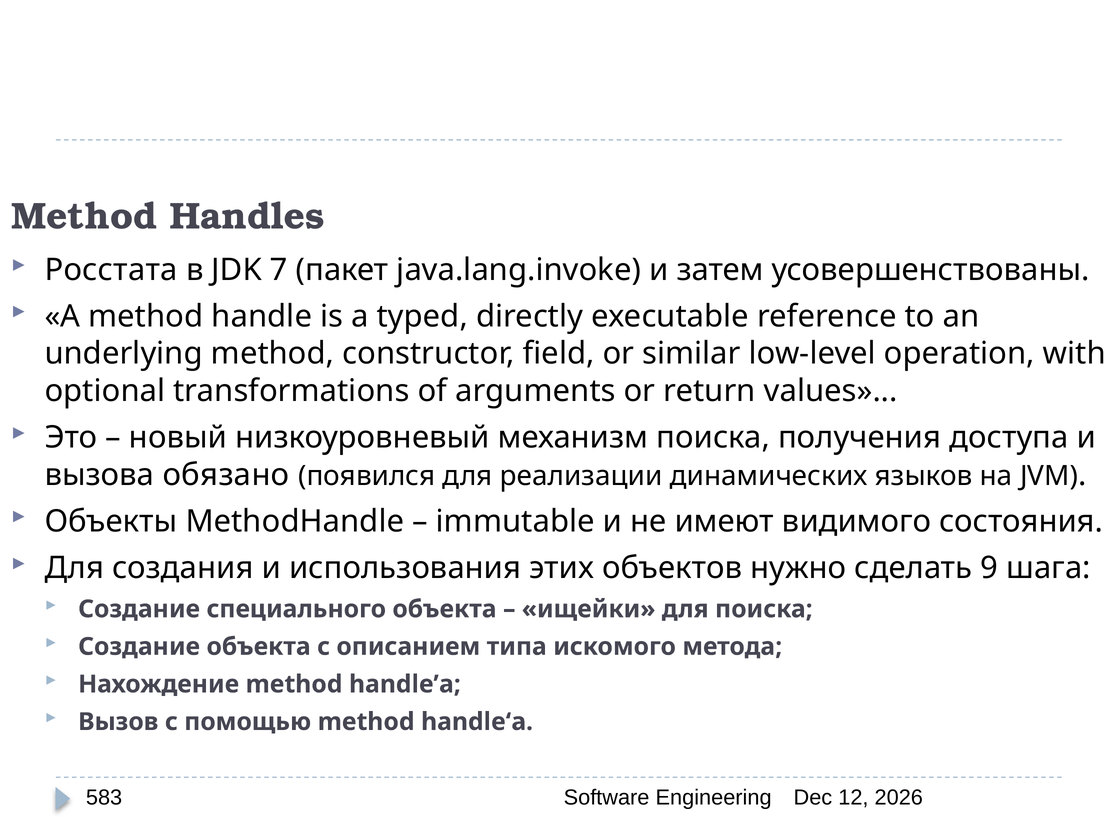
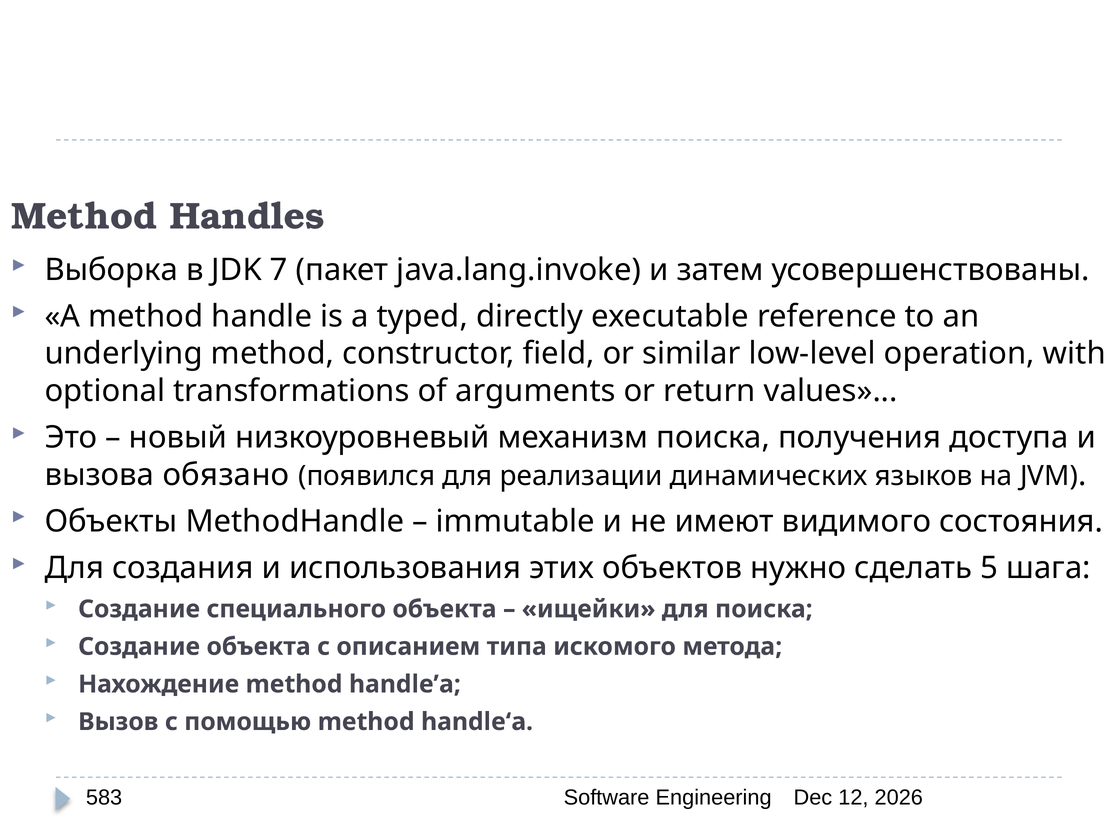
Росстата: Росстата -> Выборка
9: 9 -> 5
